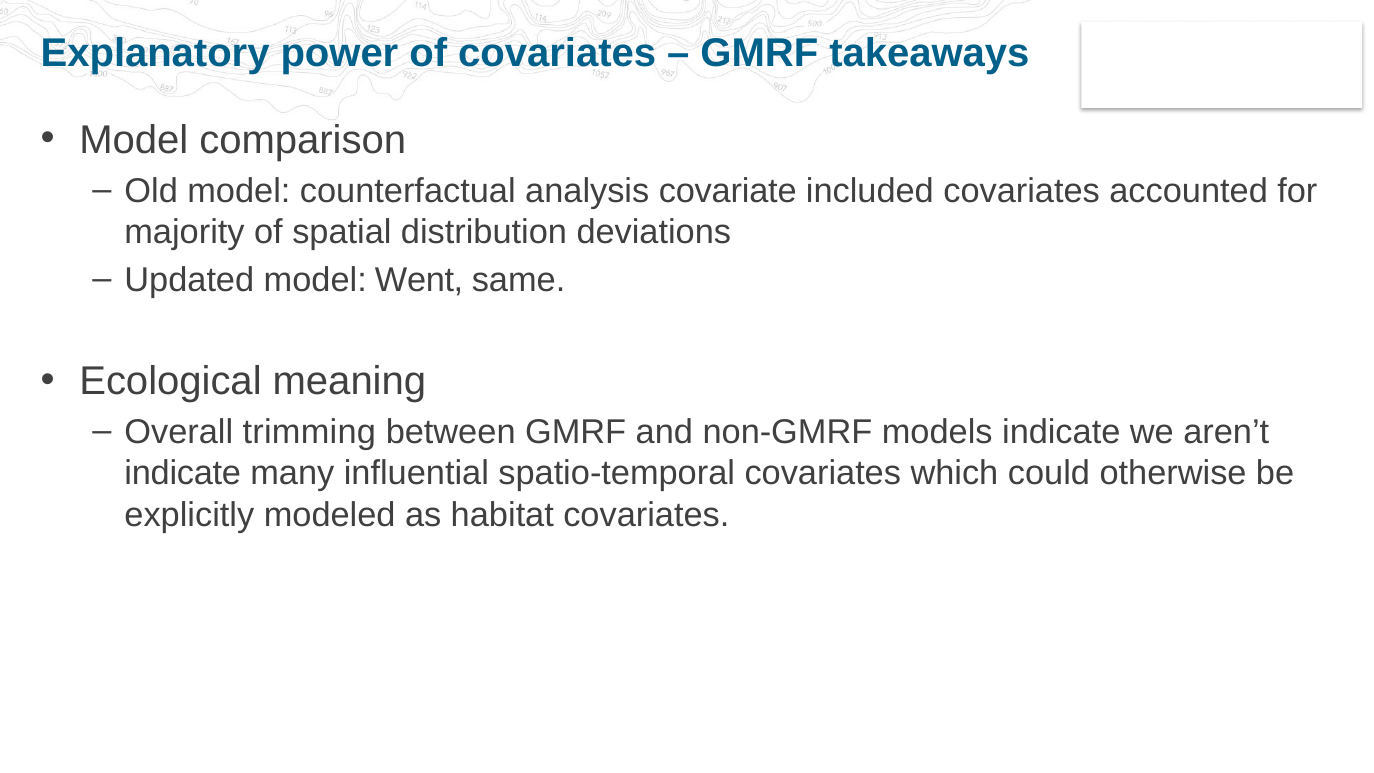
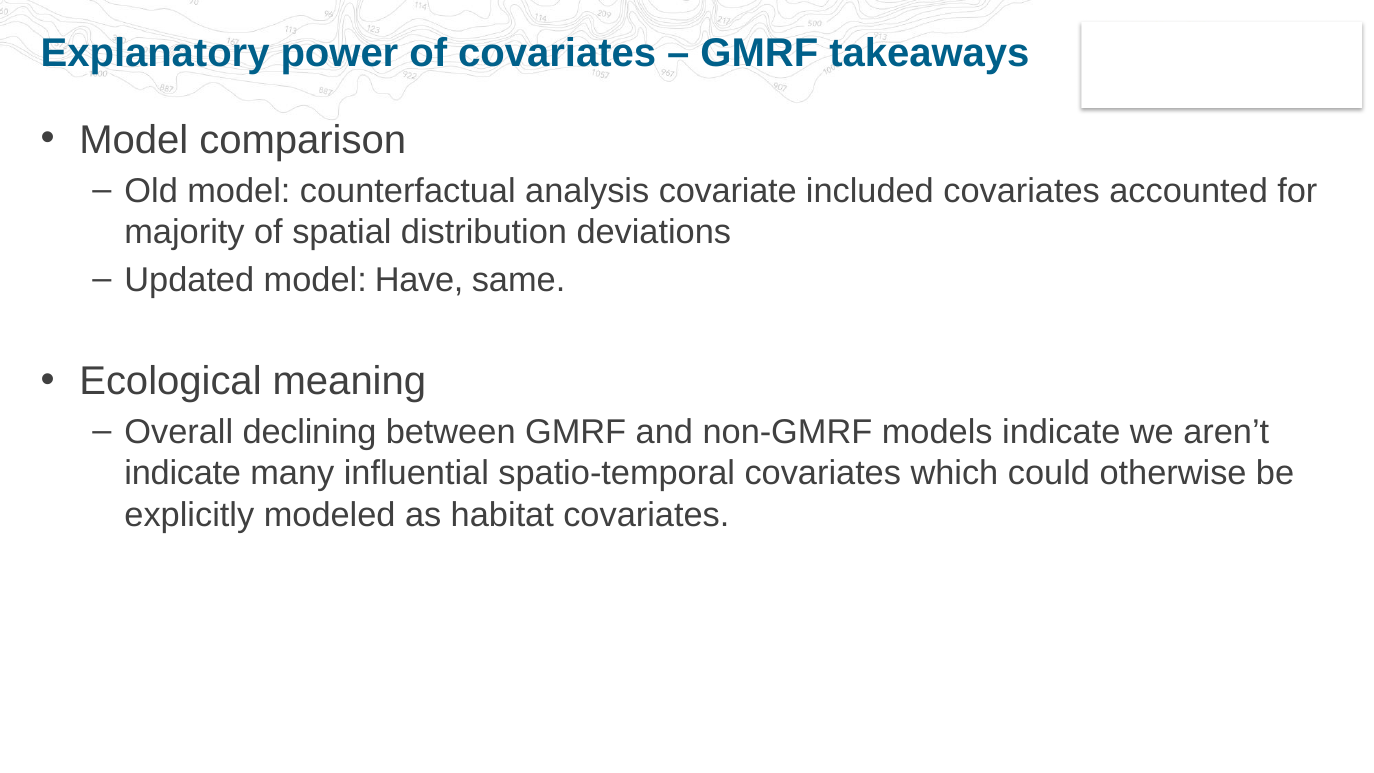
Went: Went -> Have
trimming: trimming -> declining
